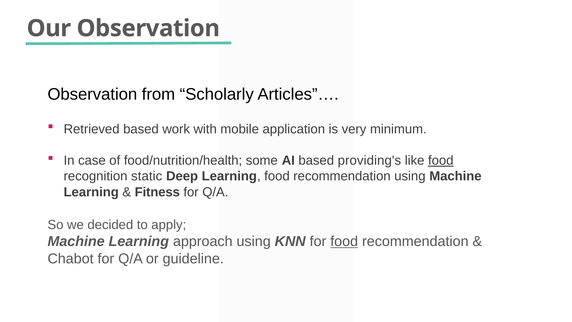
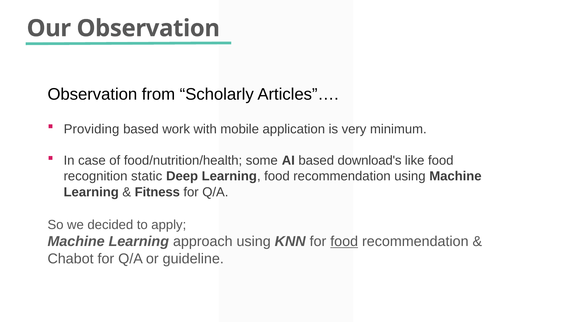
Retrieved: Retrieved -> Providing
providing's: providing's -> download's
food at (441, 160) underline: present -> none
